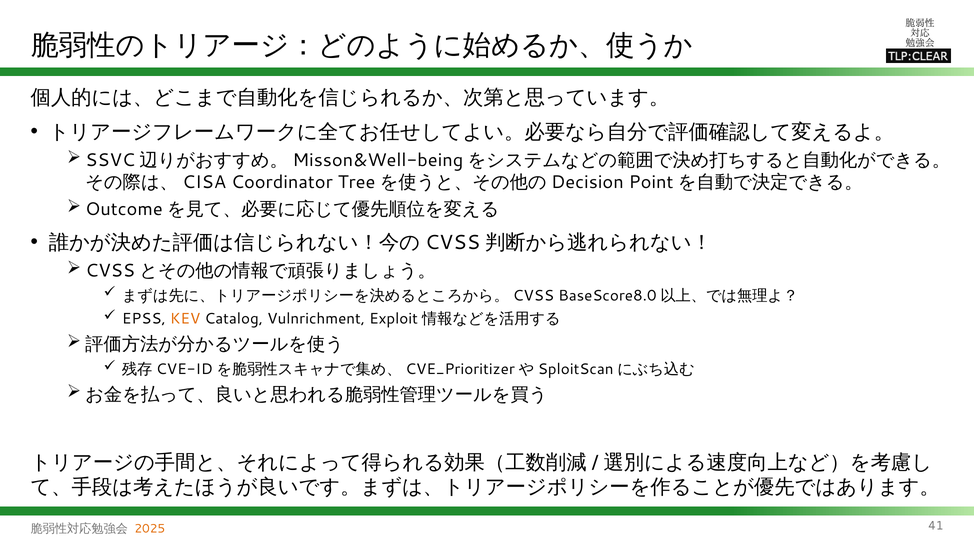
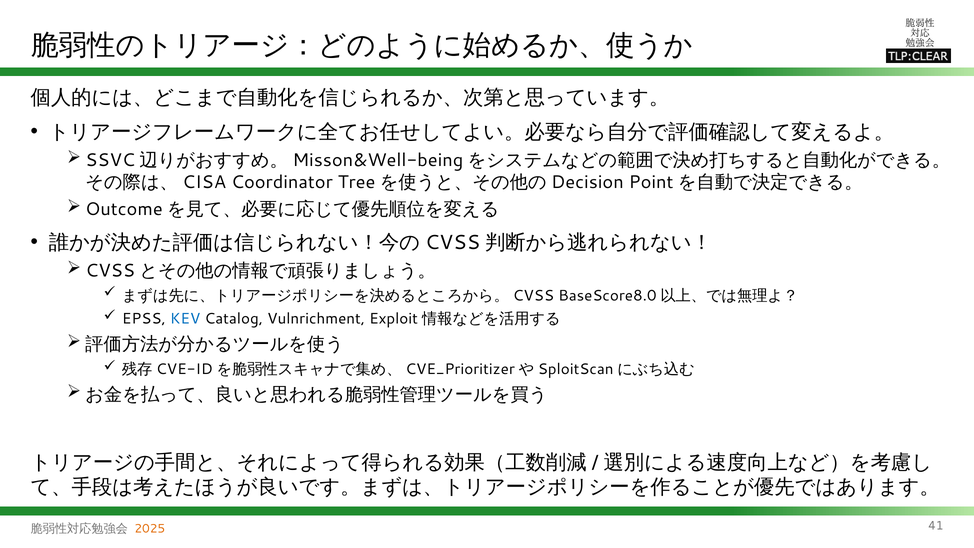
KEV colour: orange -> blue
